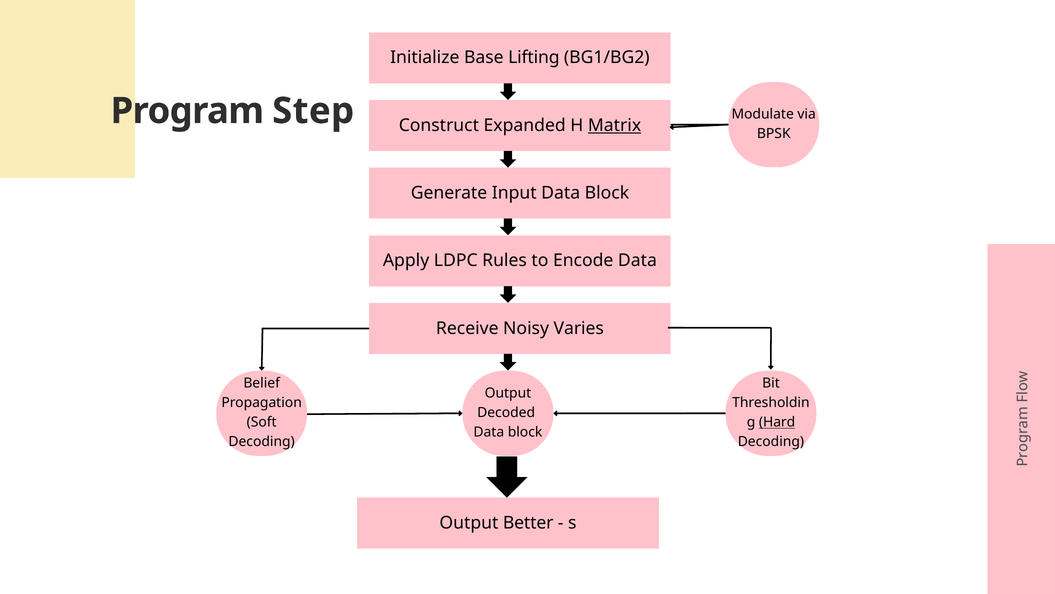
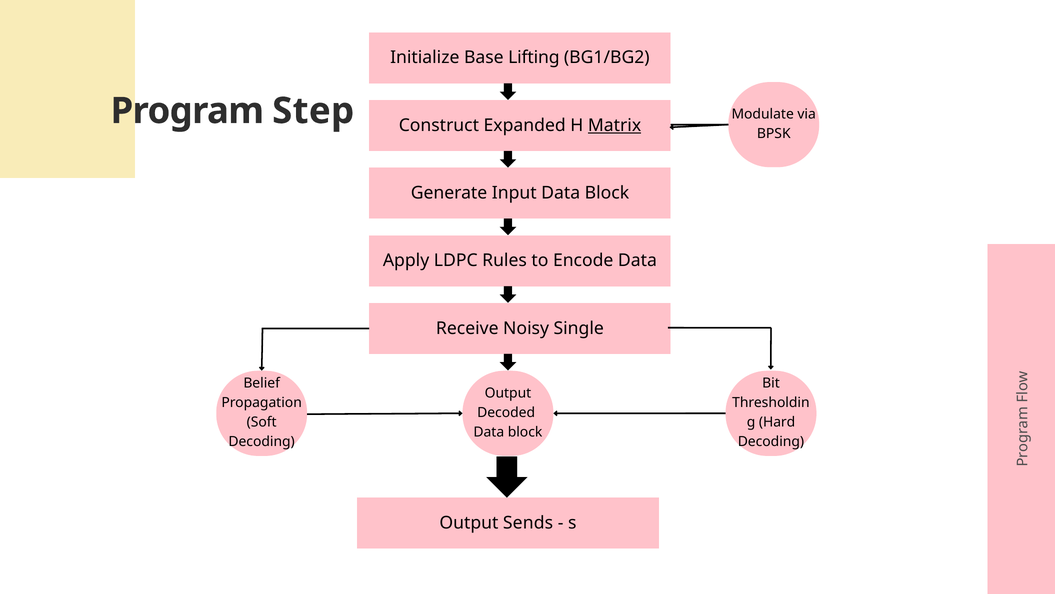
Varies: Varies -> Single
Hard underline: present -> none
Better: Better -> Sends
